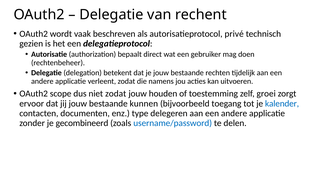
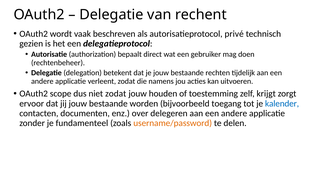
groei: groei -> krijgt
kunnen: kunnen -> worden
type: type -> over
gecombineerd: gecombineerd -> fundamenteel
username/password colour: blue -> orange
